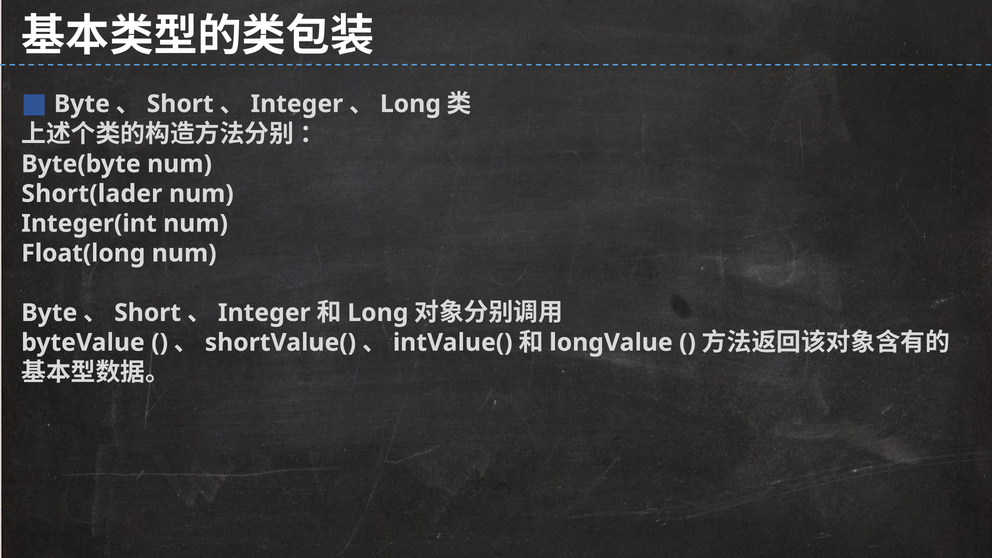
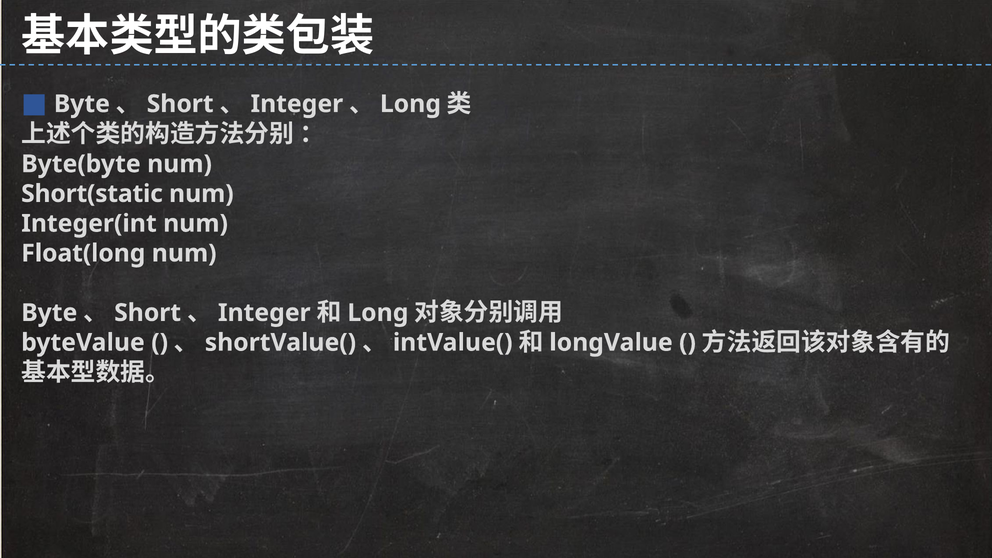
Short(lader: Short(lader -> Short(static
